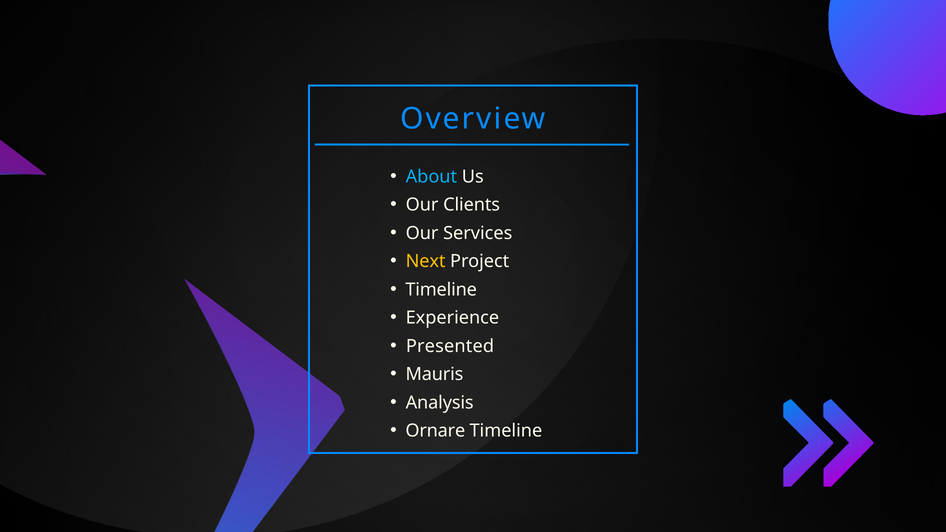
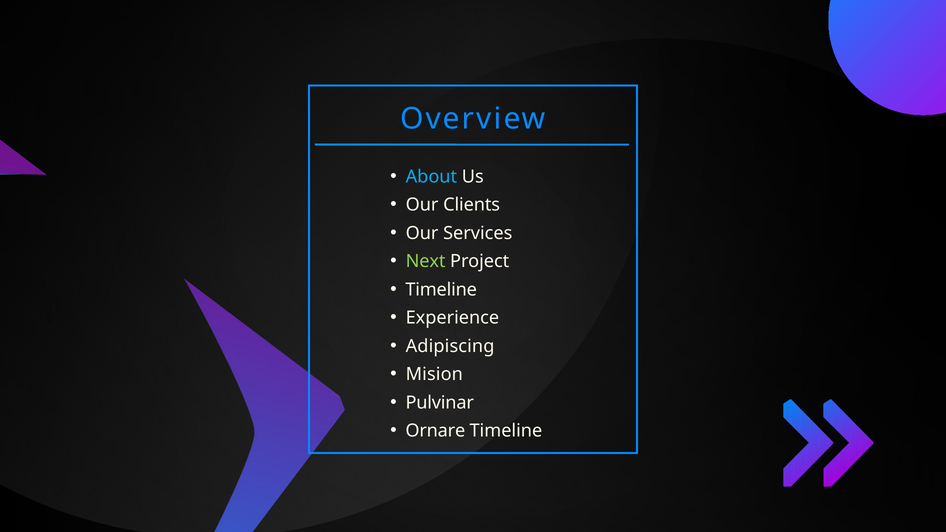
Next colour: yellow -> light green
Presented: Presented -> Adipiscing
Mauris: Mauris -> Mision
Analysis: Analysis -> Pulvinar
